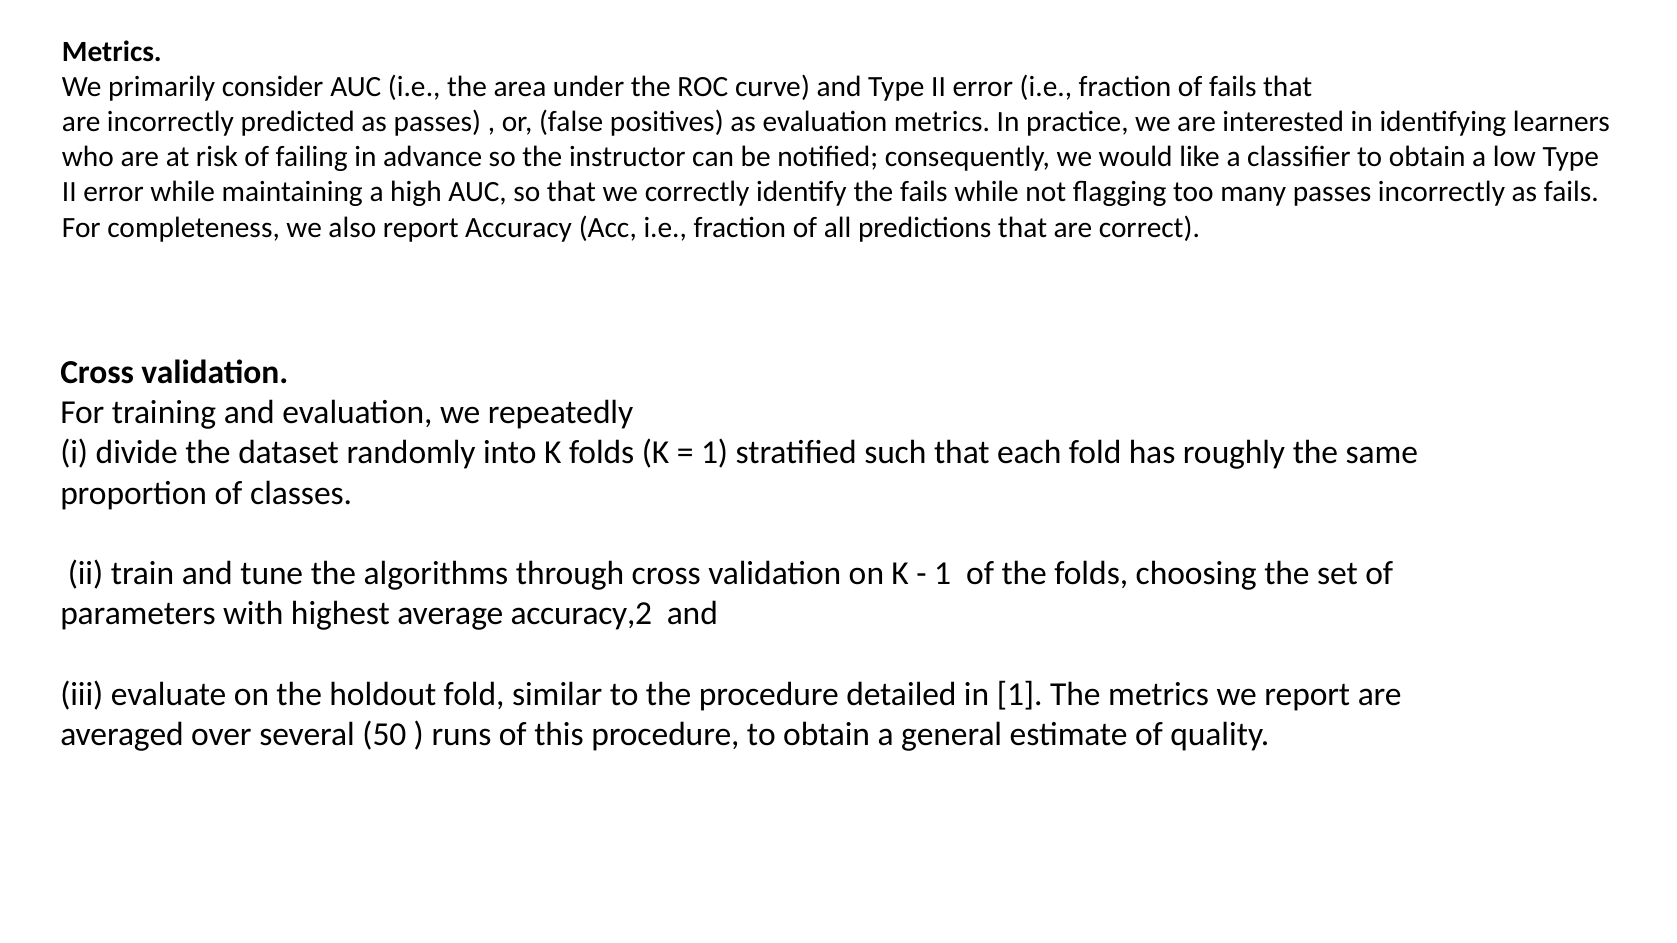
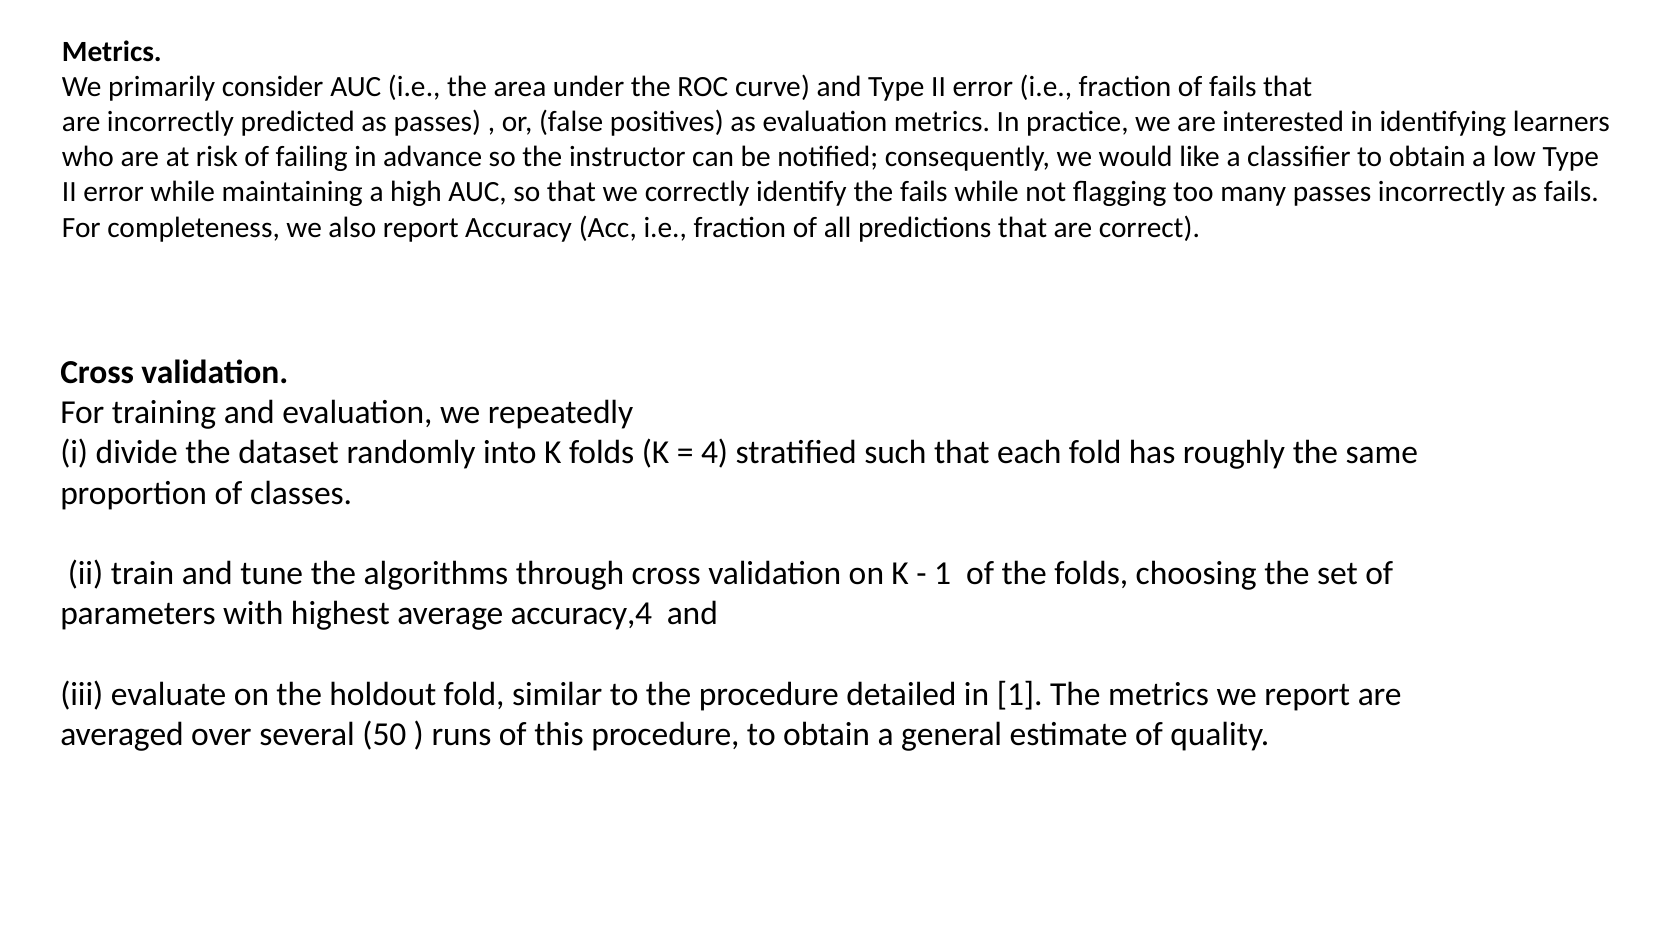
1 at (715, 453): 1 -> 4
accuracy,2: accuracy,2 -> accuracy,4
